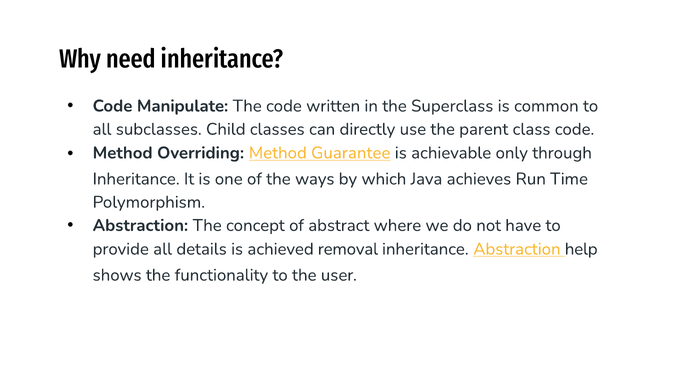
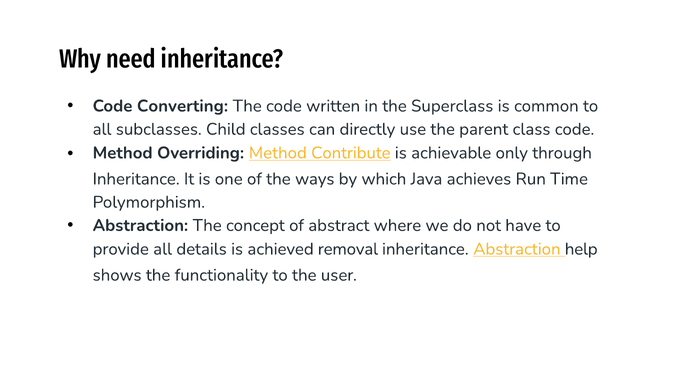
Manipulate: Manipulate -> Converting
Guarantee: Guarantee -> Contribute
